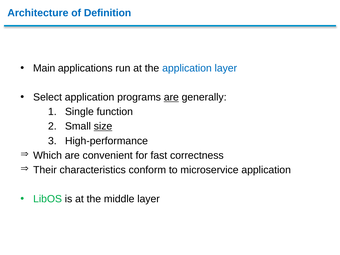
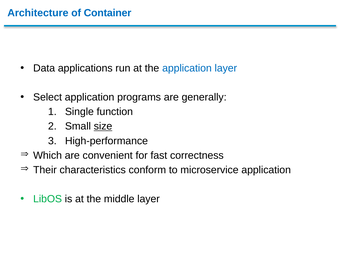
Definition: Definition -> Container
Main: Main -> Data
are at (171, 97) underline: present -> none
